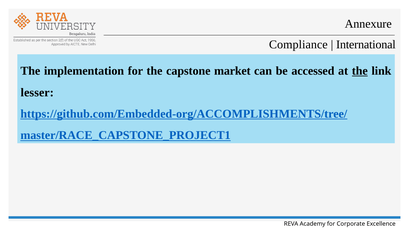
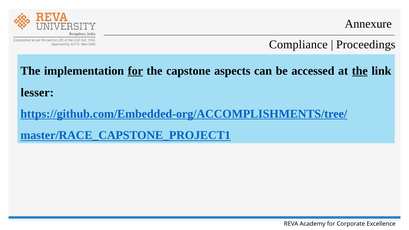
International: International -> Proceedings
for at (135, 71) underline: none -> present
market: market -> aspects
